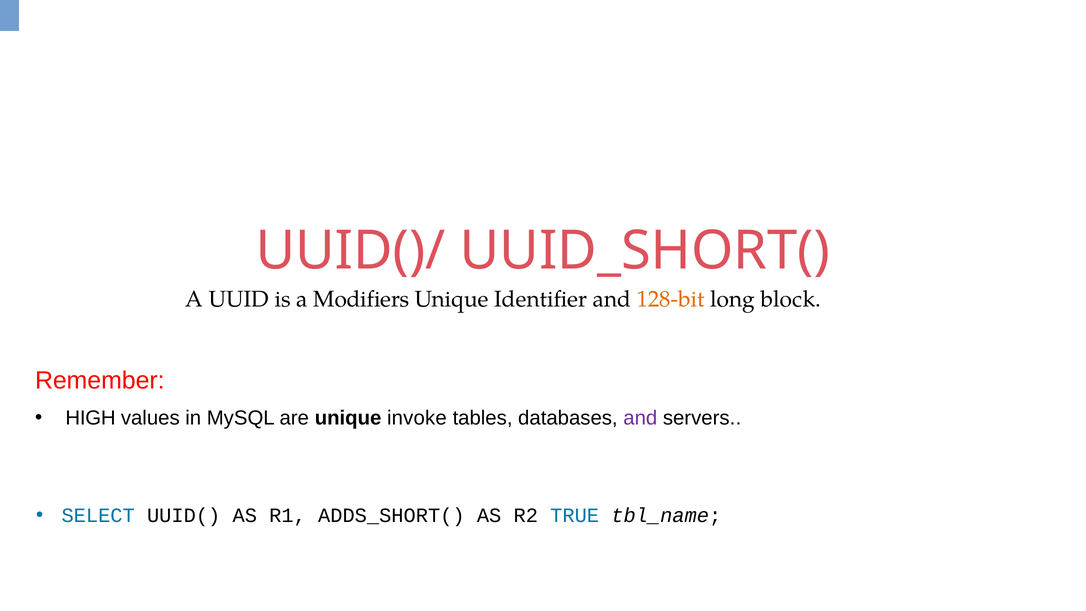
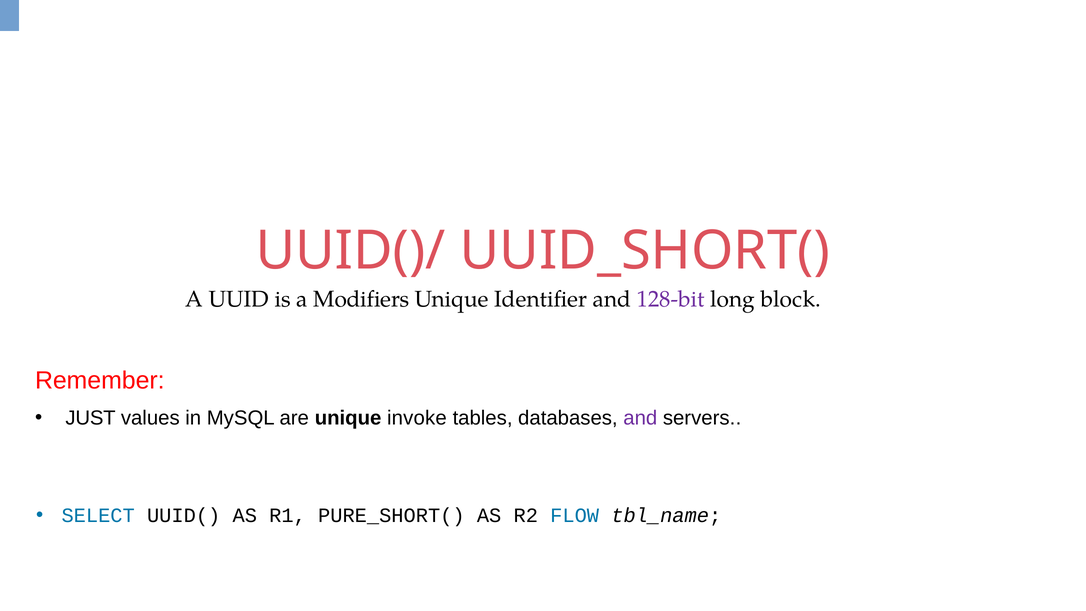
128-bit colour: orange -> purple
HIGH: HIGH -> JUST
ADDS_SHORT(: ADDS_SHORT( -> PURE_SHORT(
TRUE: TRUE -> FLOW
